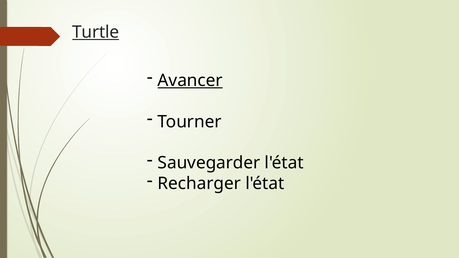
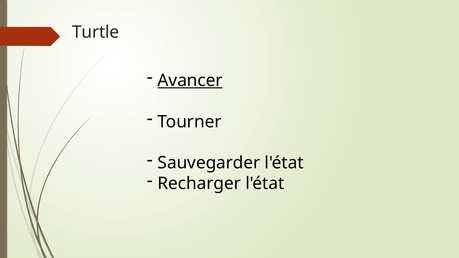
Turtle underline: present -> none
